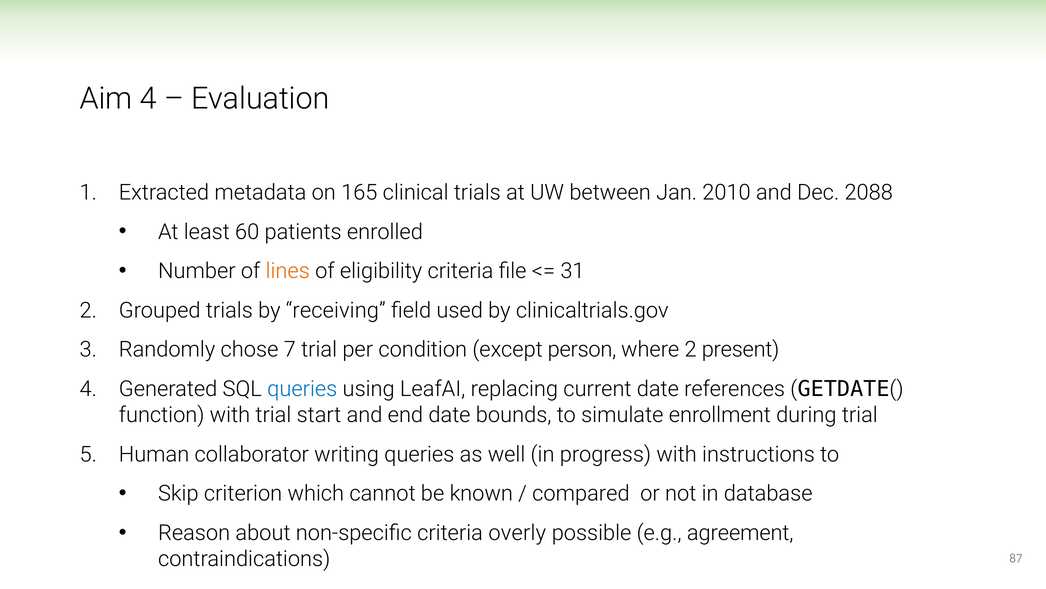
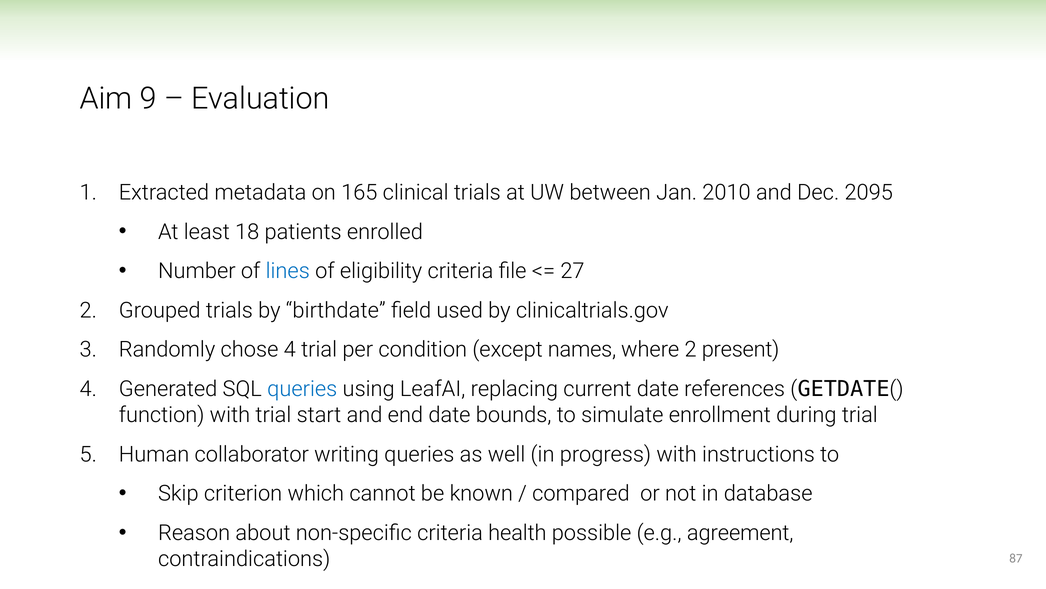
Aim 4: 4 -> 9
2088: 2088 -> 2095
60: 60 -> 18
lines colour: orange -> blue
31: 31 -> 27
receiving: receiving -> birthdate
chose 7: 7 -> 4
person: person -> names
overly: overly -> health
